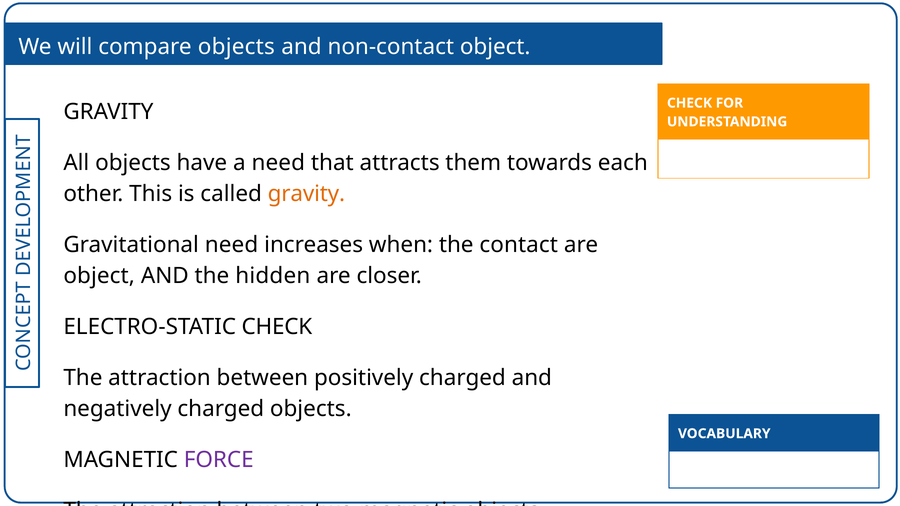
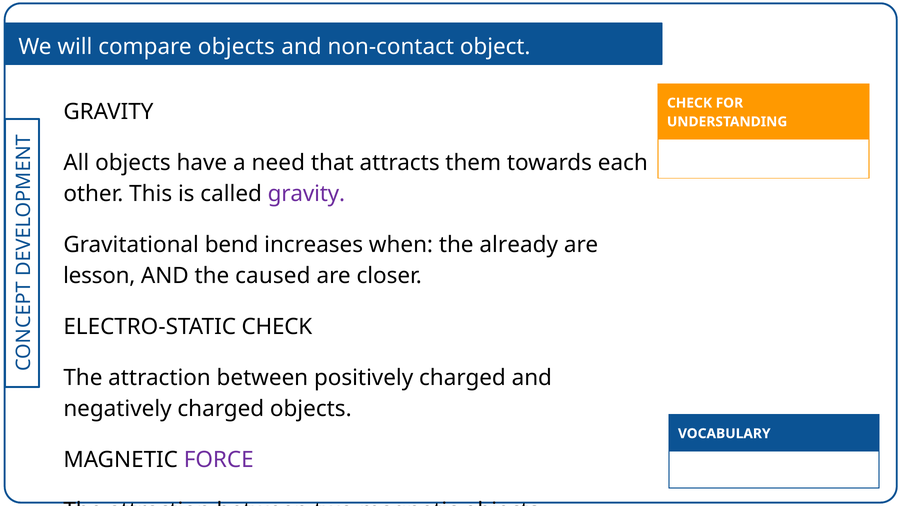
gravity at (306, 194) colour: orange -> purple
Gravitational need: need -> bend
contact: contact -> already
object at (99, 276): object -> lesson
hidden: hidden -> caused
